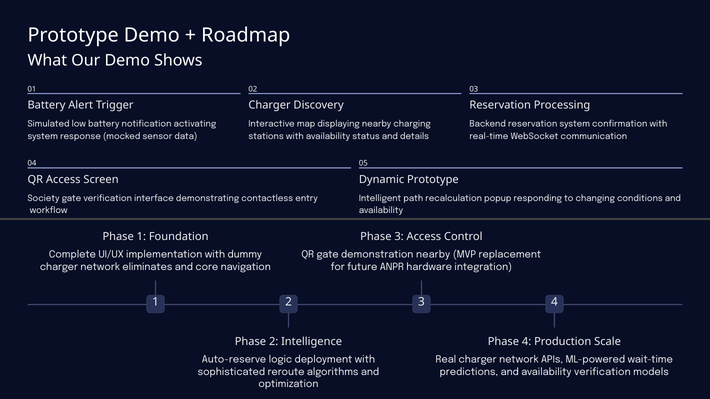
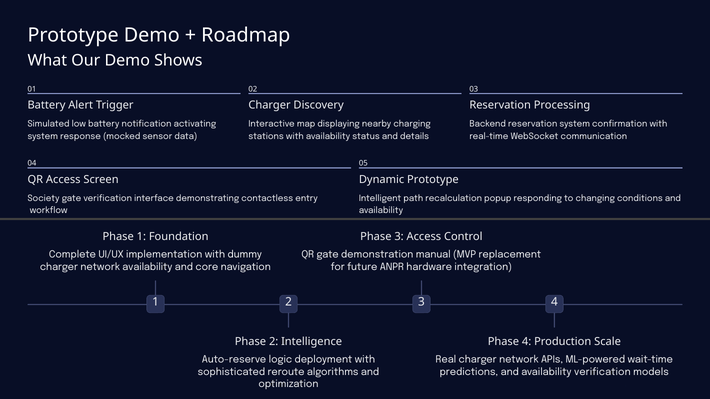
demonstration nearby: nearby -> manual
network eliminates: eliminates -> availability
